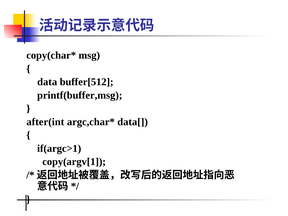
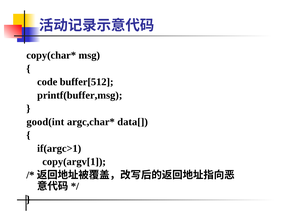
data: data -> code
after(int: after(int -> good(int
